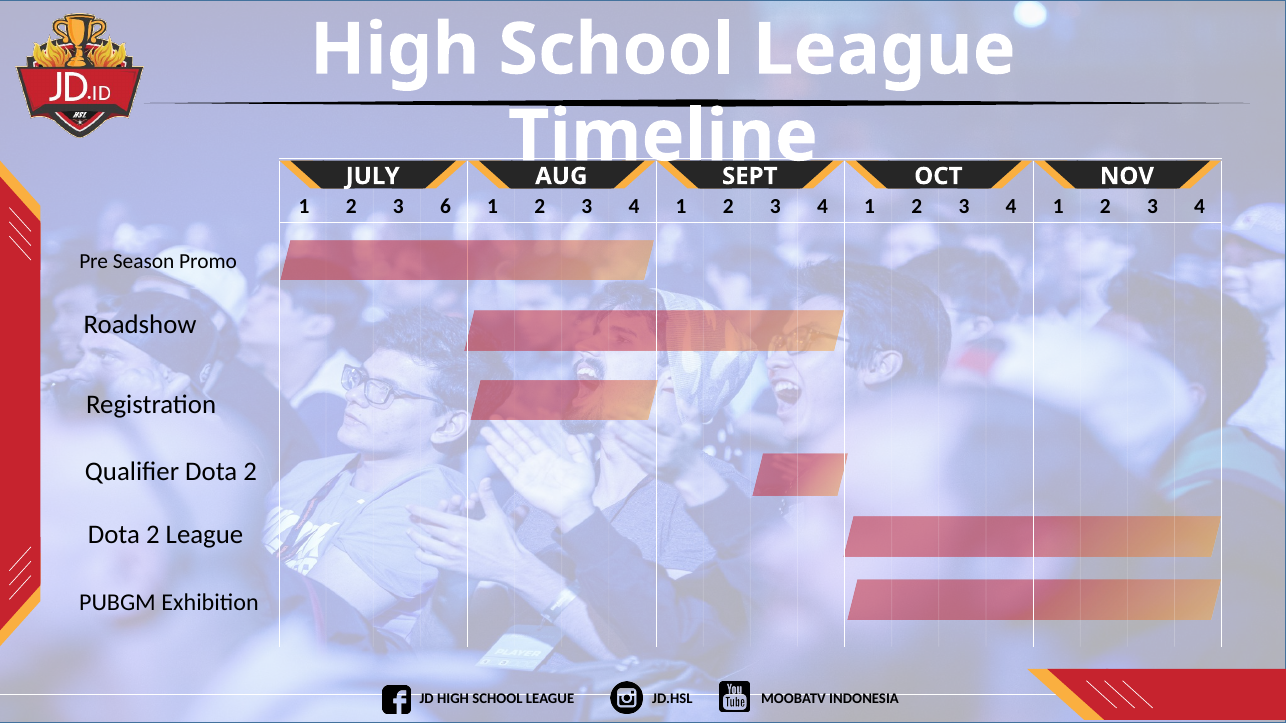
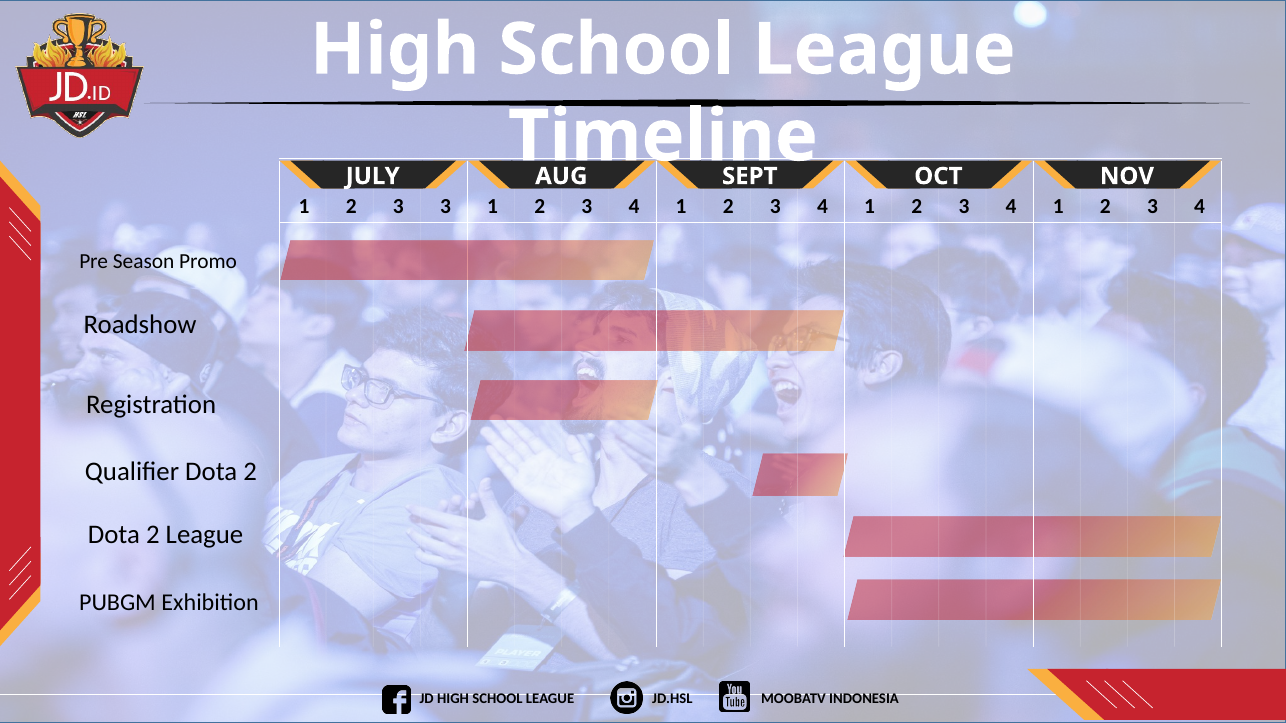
3 6: 6 -> 3
